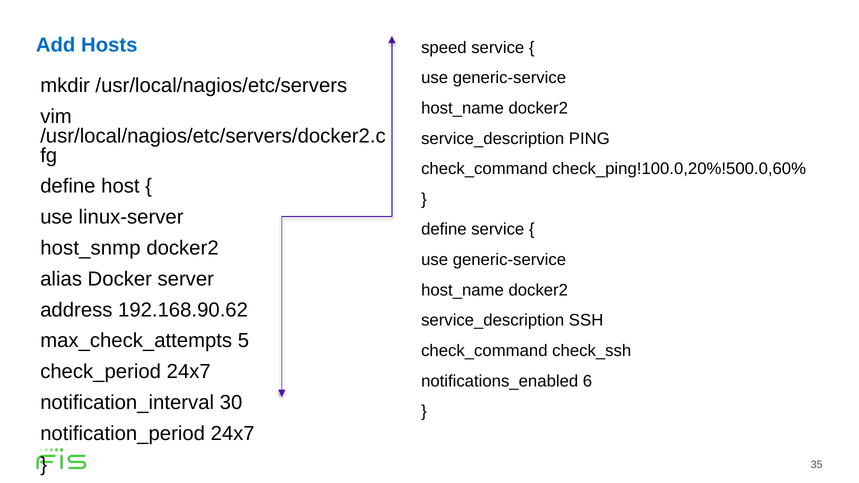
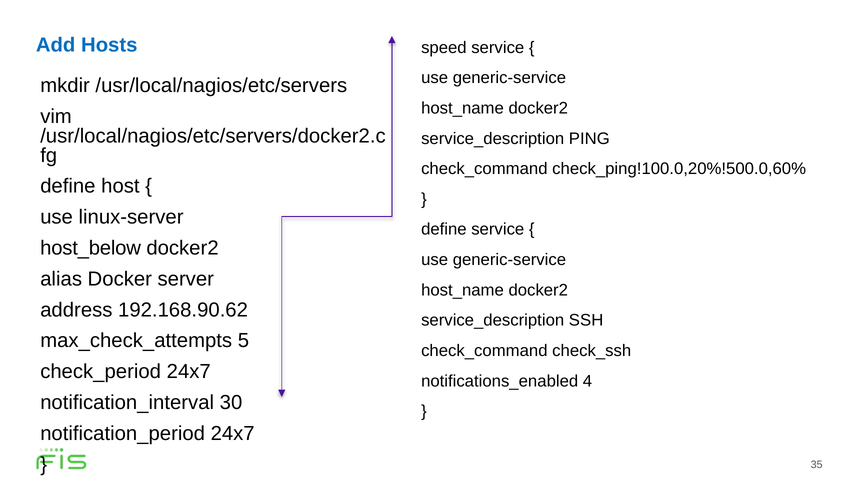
host_snmp: host_snmp -> host_below
6: 6 -> 4
